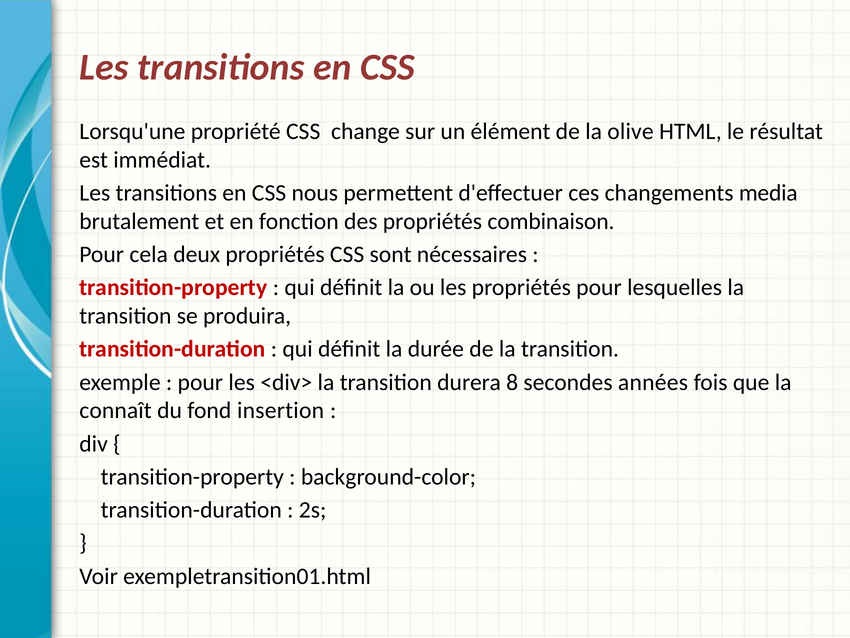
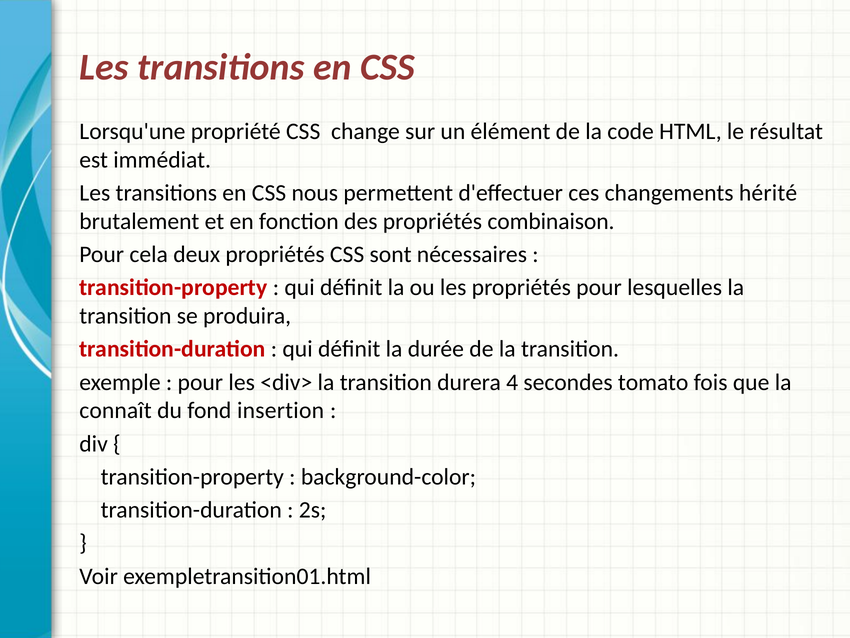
olive: olive -> code
media: media -> hérité
8: 8 -> 4
années: années -> tomato
